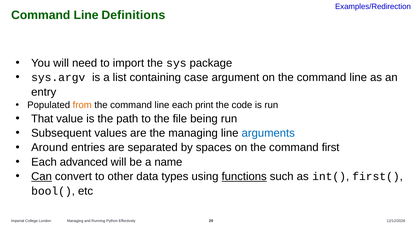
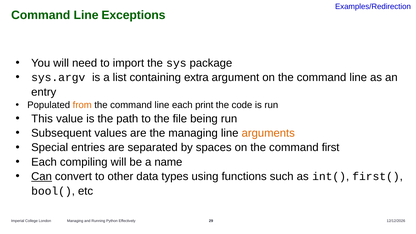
Definitions: Definitions -> Exceptions
case: case -> extra
That: That -> This
arguments colour: blue -> orange
Around: Around -> Special
advanced: advanced -> compiling
functions underline: present -> none
